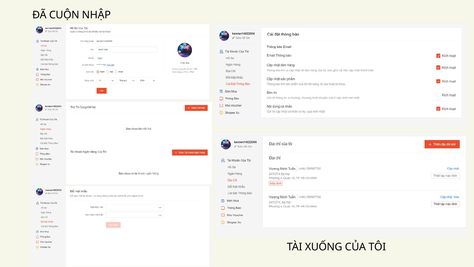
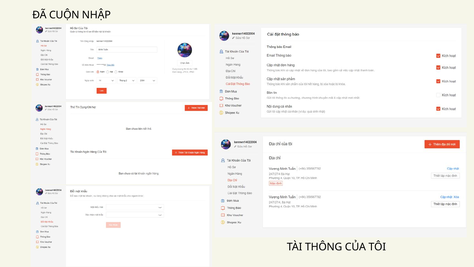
XUỐNG: XUỐNG -> THÔNG
